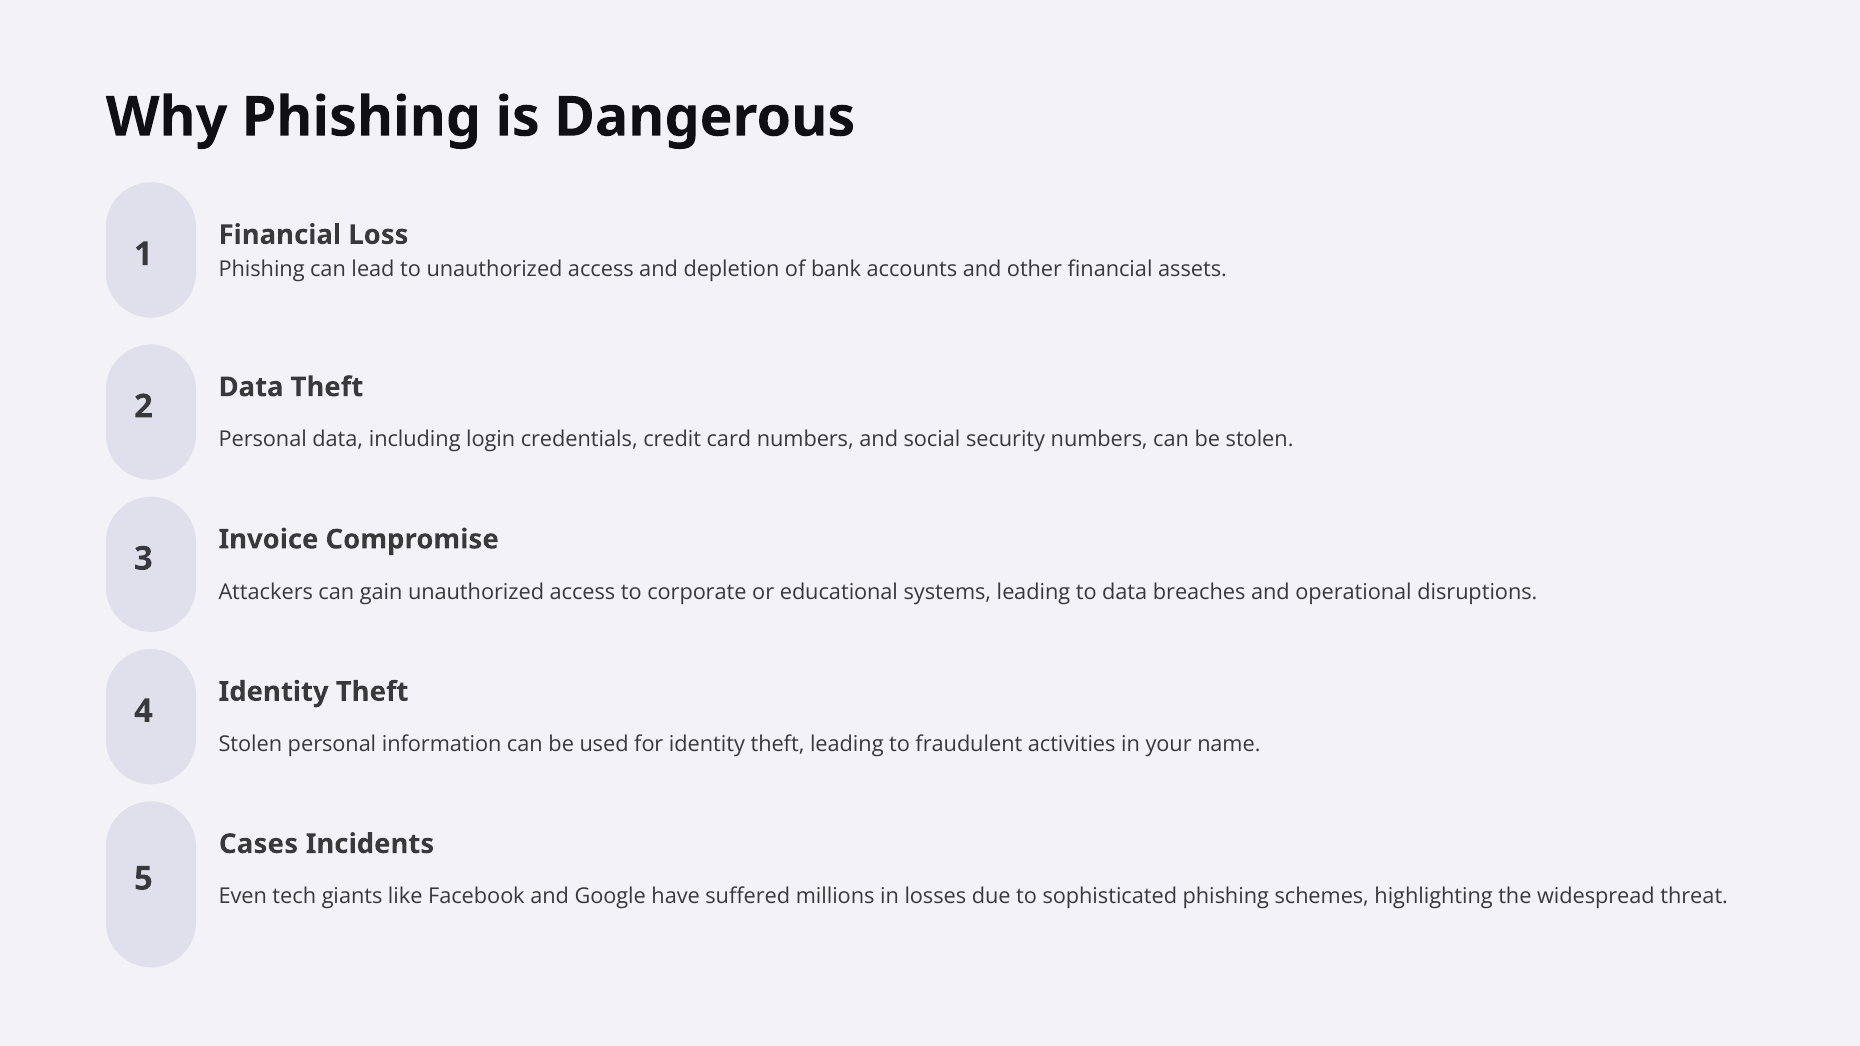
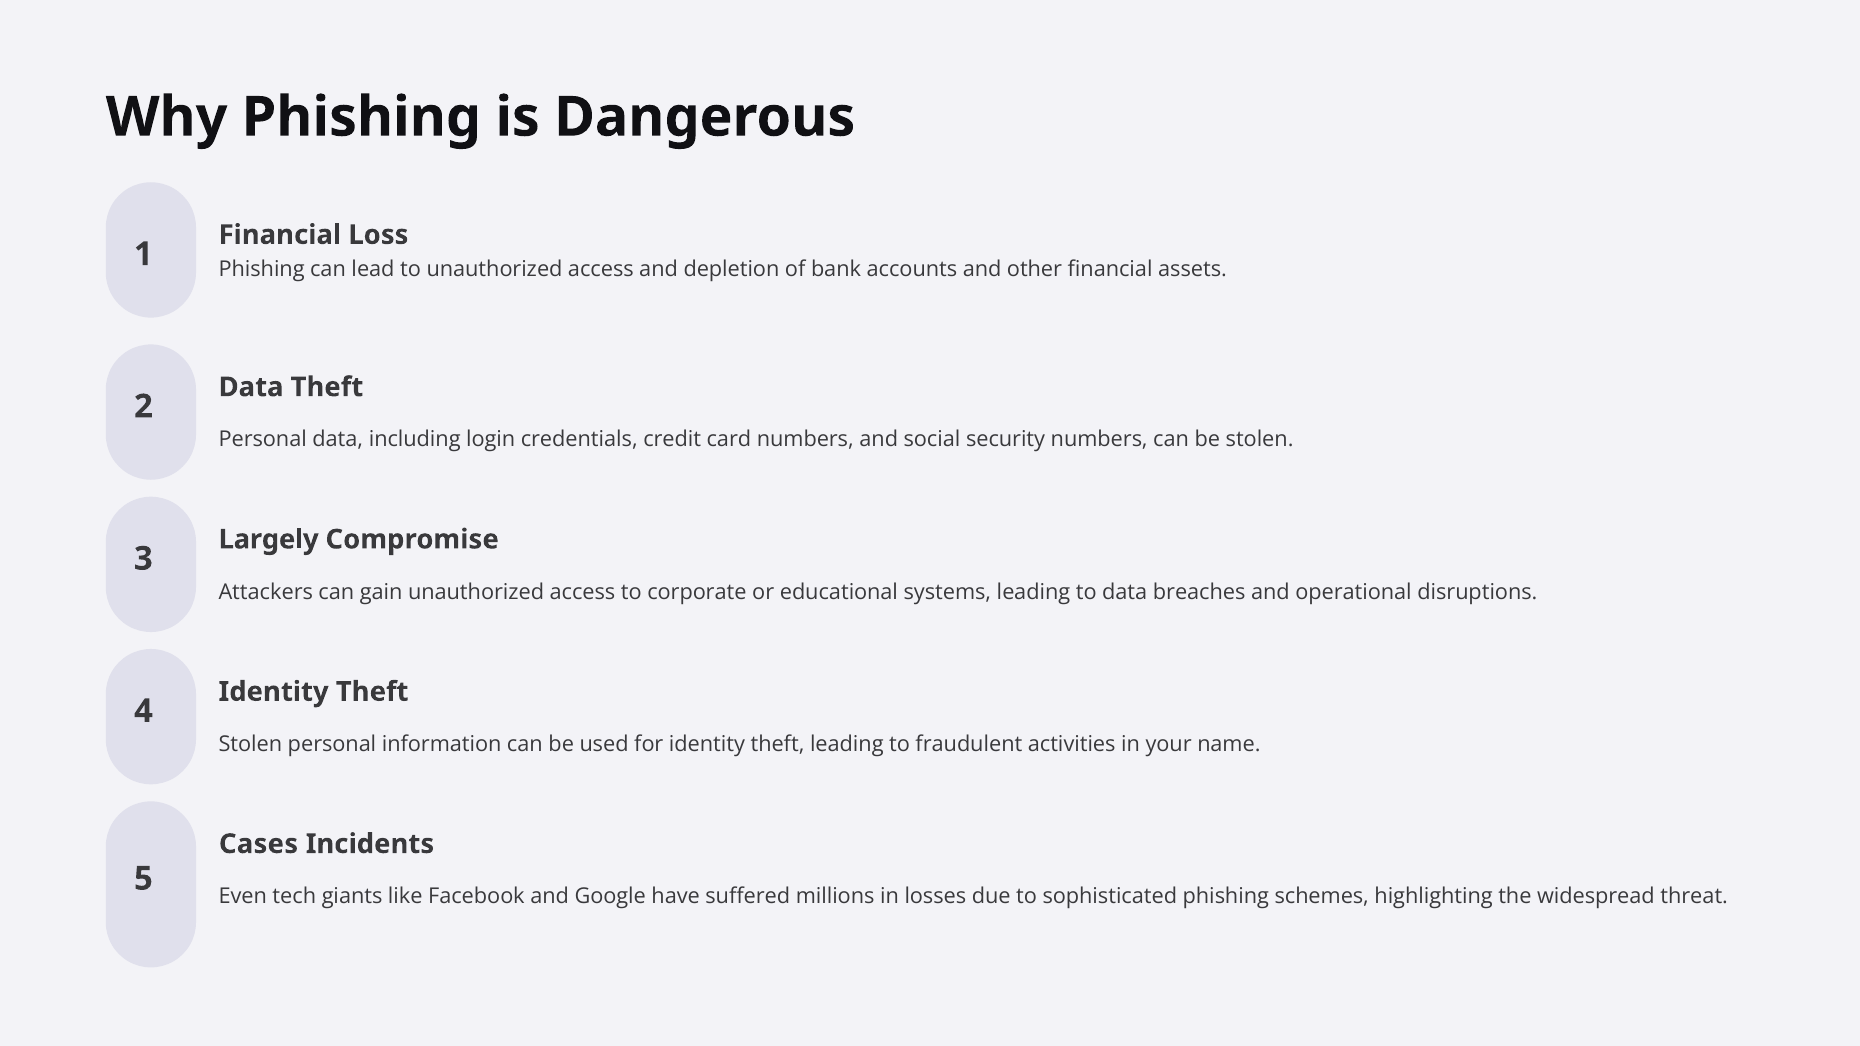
Invoice: Invoice -> Largely
